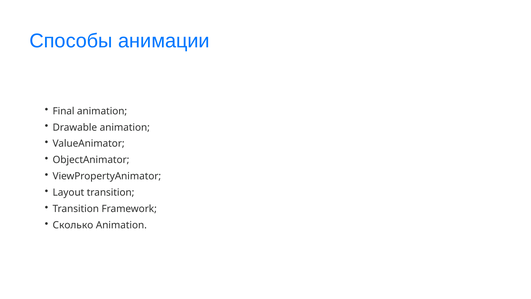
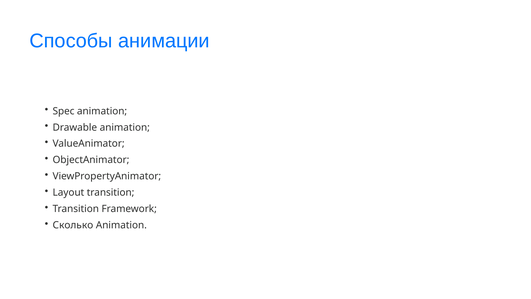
Final: Final -> Spec
